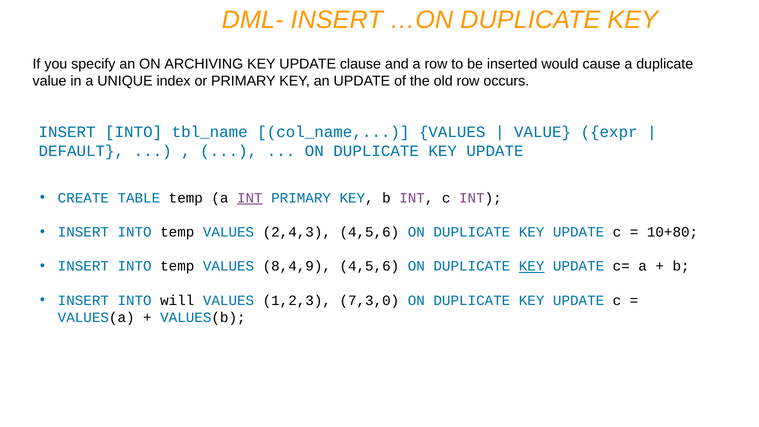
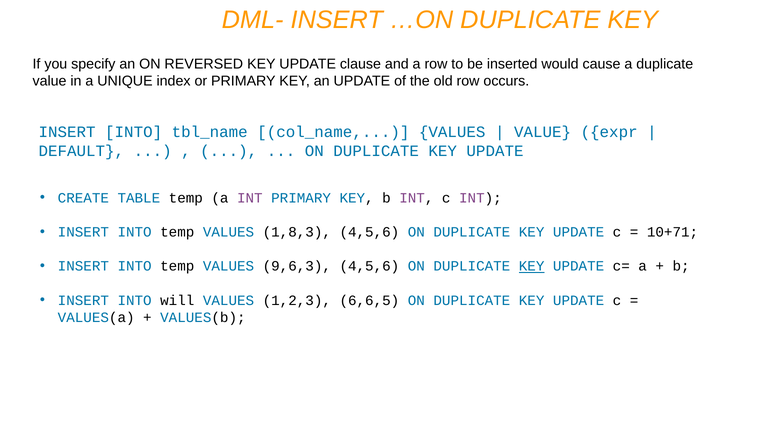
ARCHIVING: ARCHIVING -> REVERSED
INT at (250, 198) underline: present -> none
2,4,3: 2,4,3 -> 1,8,3
10+80: 10+80 -> 10+71
8,4,9: 8,4,9 -> 9,6,3
7,3,0: 7,3,0 -> 6,6,5
